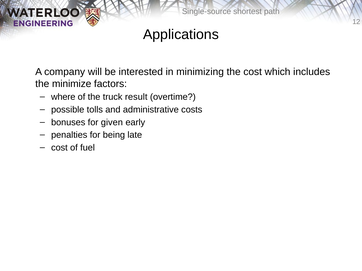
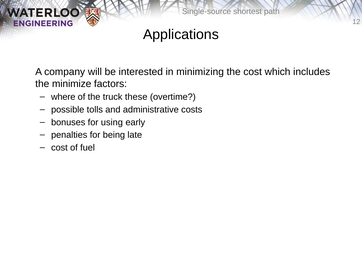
result: result -> these
given: given -> using
